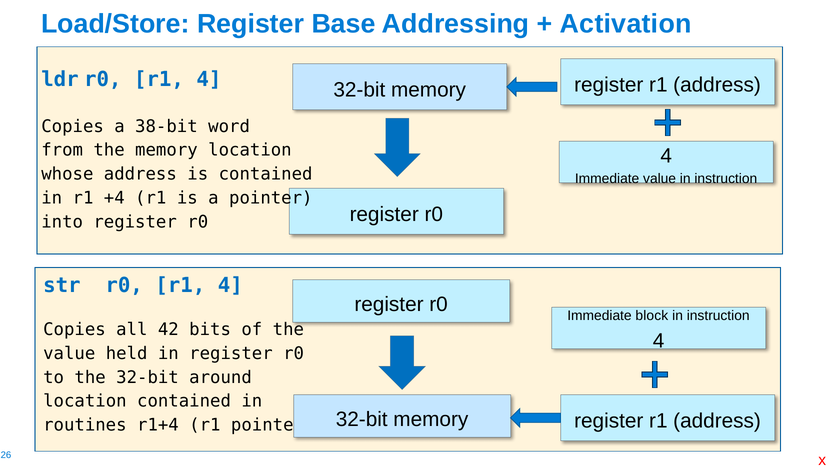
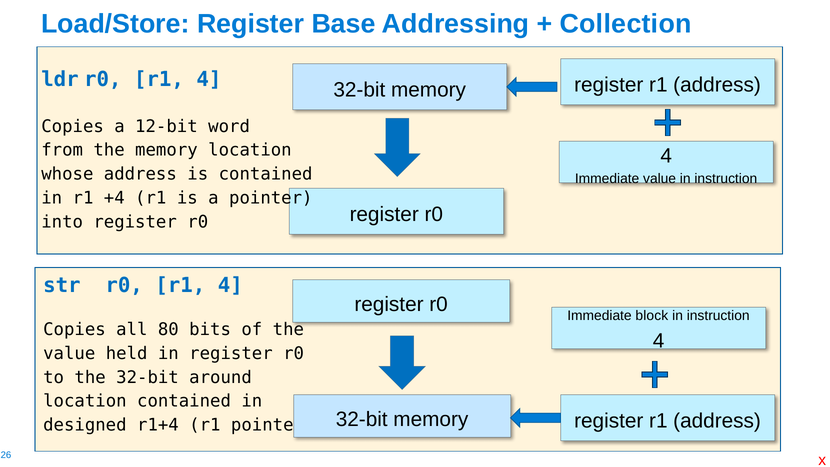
Activation: Activation -> Collection
38-bit: 38-bit -> 12-bit
42: 42 -> 80
routines: routines -> designed
